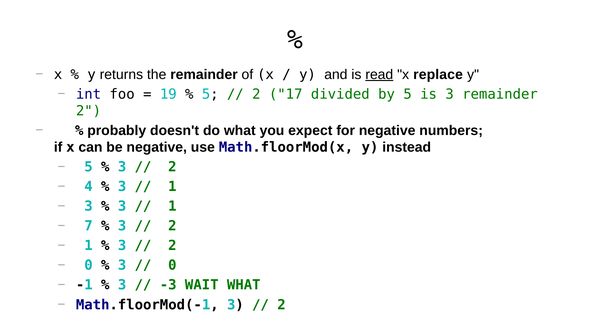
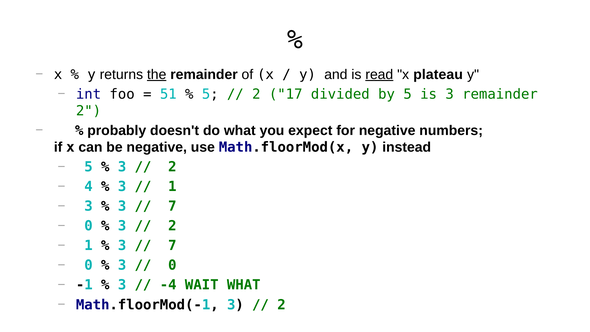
the underline: none -> present
replace: replace -> plateau
19: 19 -> 51
1 at (172, 206): 1 -> 7
7 at (89, 226): 7 -> 0
2 at (172, 246): 2 -> 7
-3: -3 -> -4
